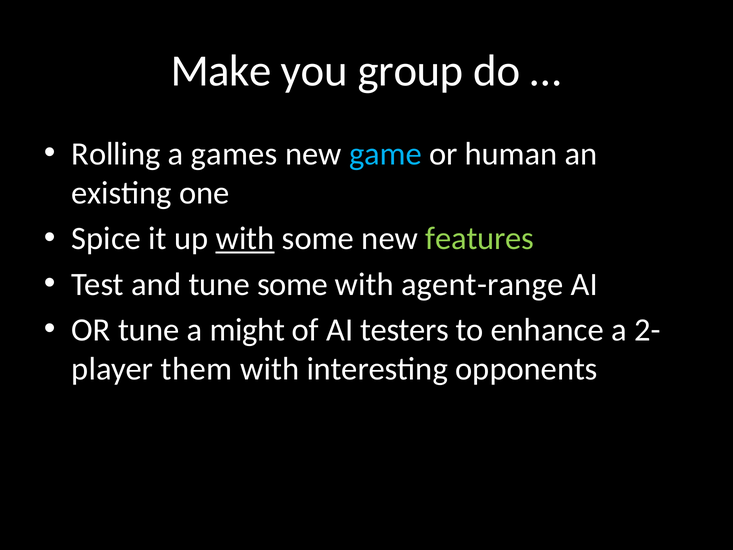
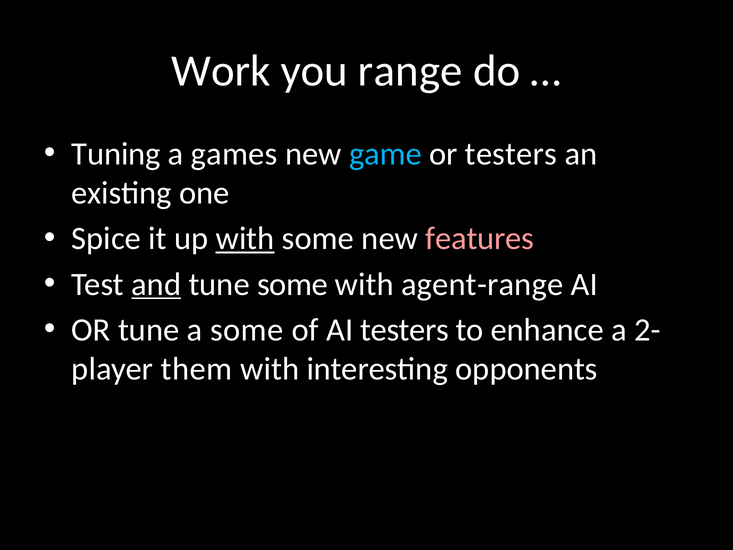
Make: Make -> Work
group: group -> range
Rolling: Rolling -> Tuning
or human: human -> testers
features colour: light green -> pink
and underline: none -> present
a might: might -> some
